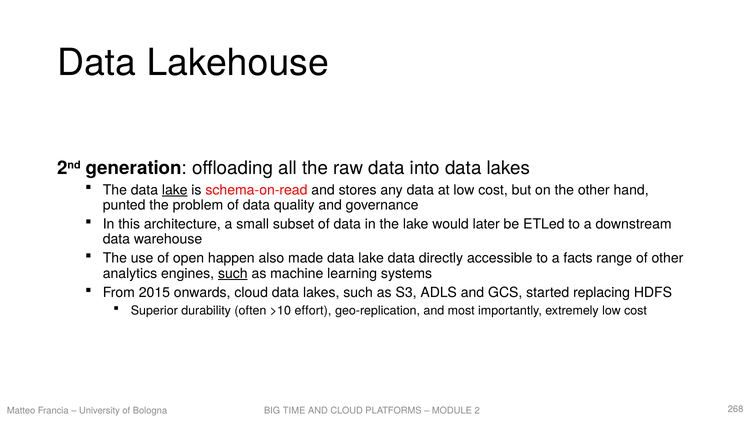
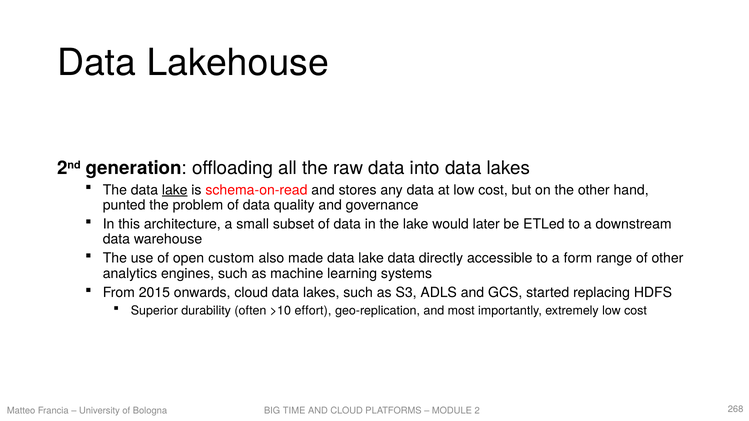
happen: happen -> custom
facts: facts -> form
such at (233, 274) underline: present -> none
